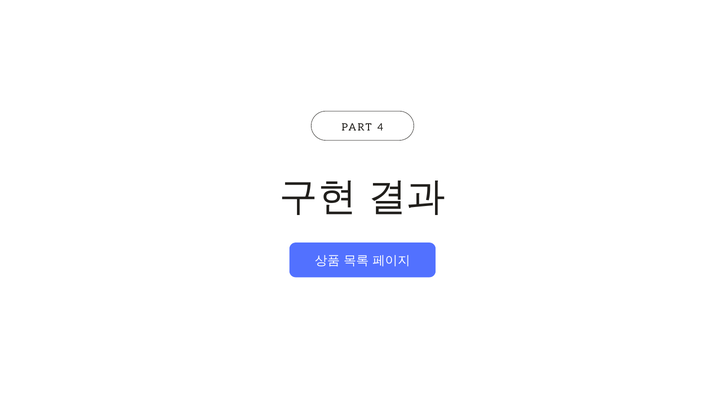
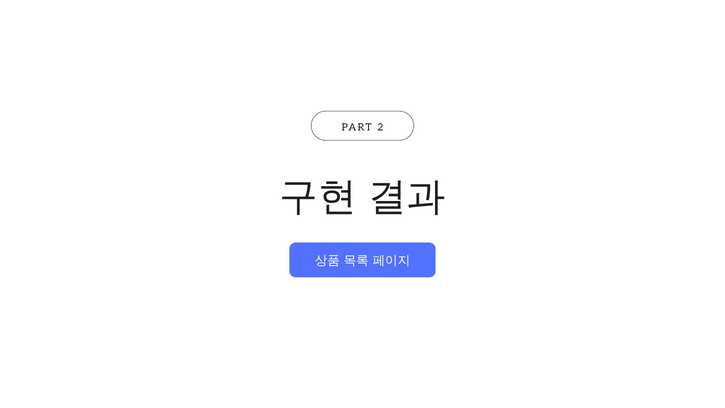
4: 4 -> 2
